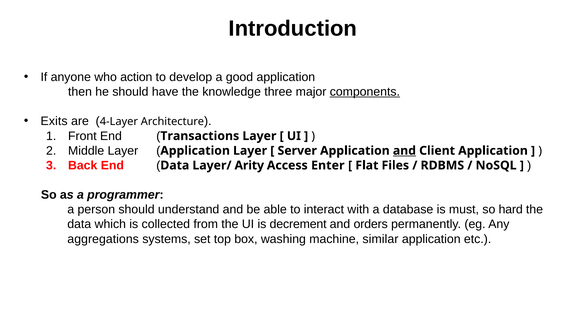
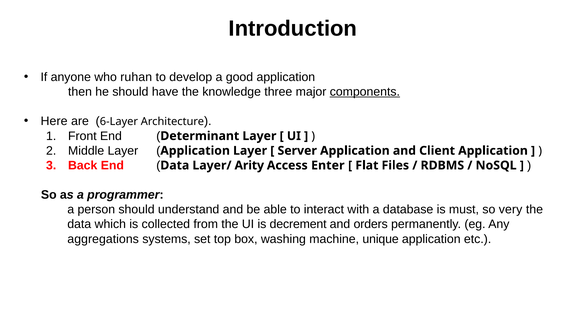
action: action -> ruhan
Exits: Exits -> Here
4-Layer: 4-Layer -> 6-Layer
Transactions: Transactions -> Determinant
and at (404, 151) underline: present -> none
hard: hard -> very
similar: similar -> unique
